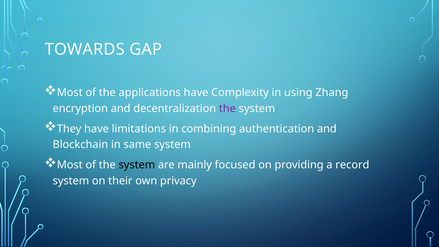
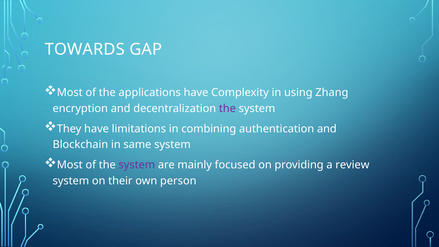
system at (137, 165) colour: black -> purple
record: record -> review
privacy: privacy -> person
